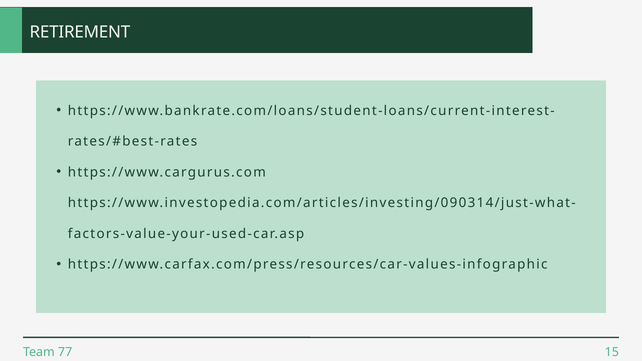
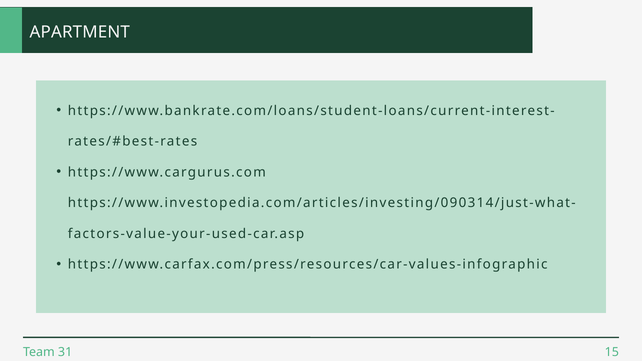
RETIREMENT: RETIREMENT -> APARTMENT
77: 77 -> 31
